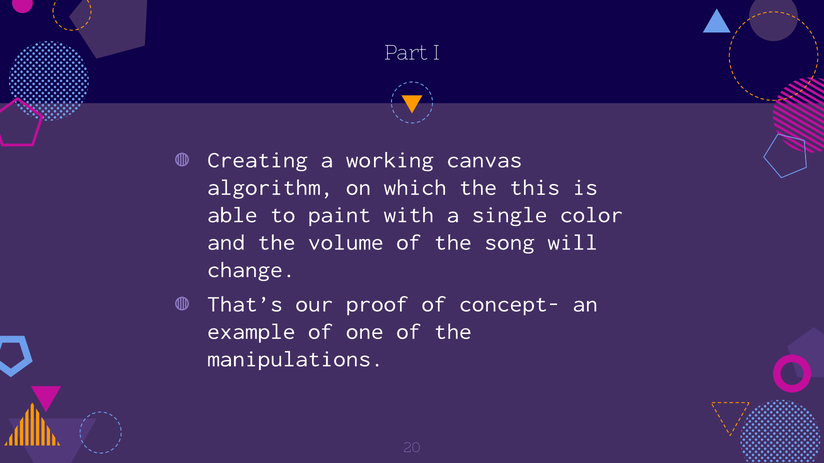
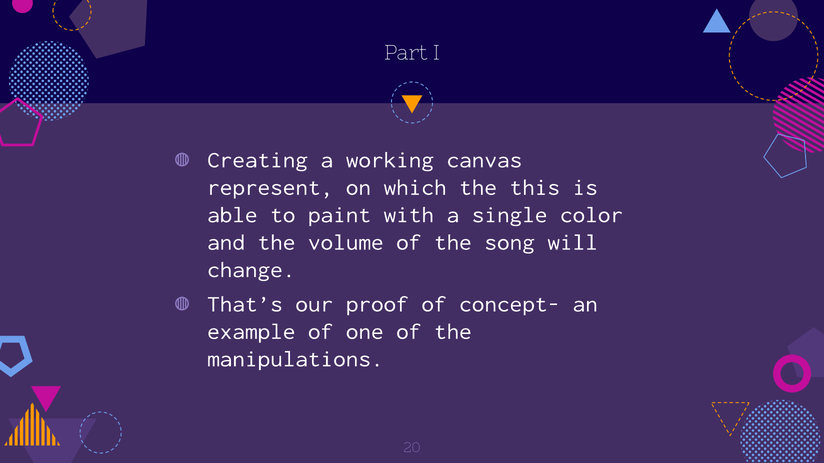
algorithm: algorithm -> represent
